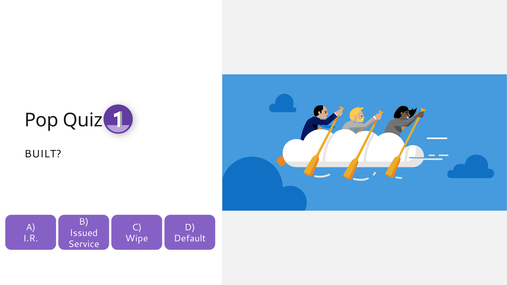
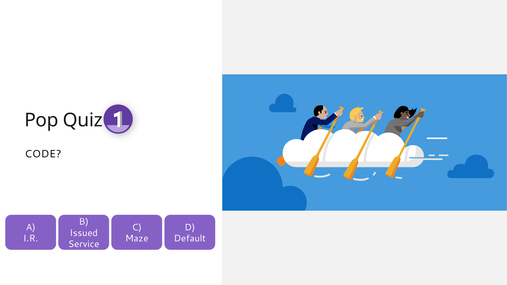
BUILT: BUILT -> CODE
Wipe: Wipe -> Maze
